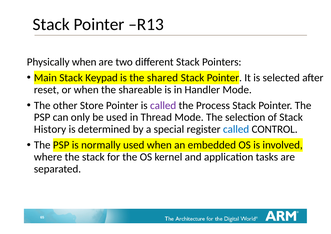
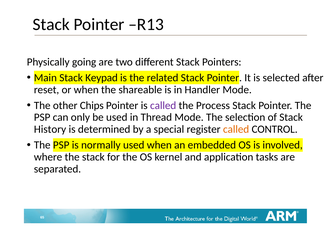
Physically when: when -> going
shared: shared -> related
Store: Store -> Chips
called at (236, 129) colour: blue -> orange
